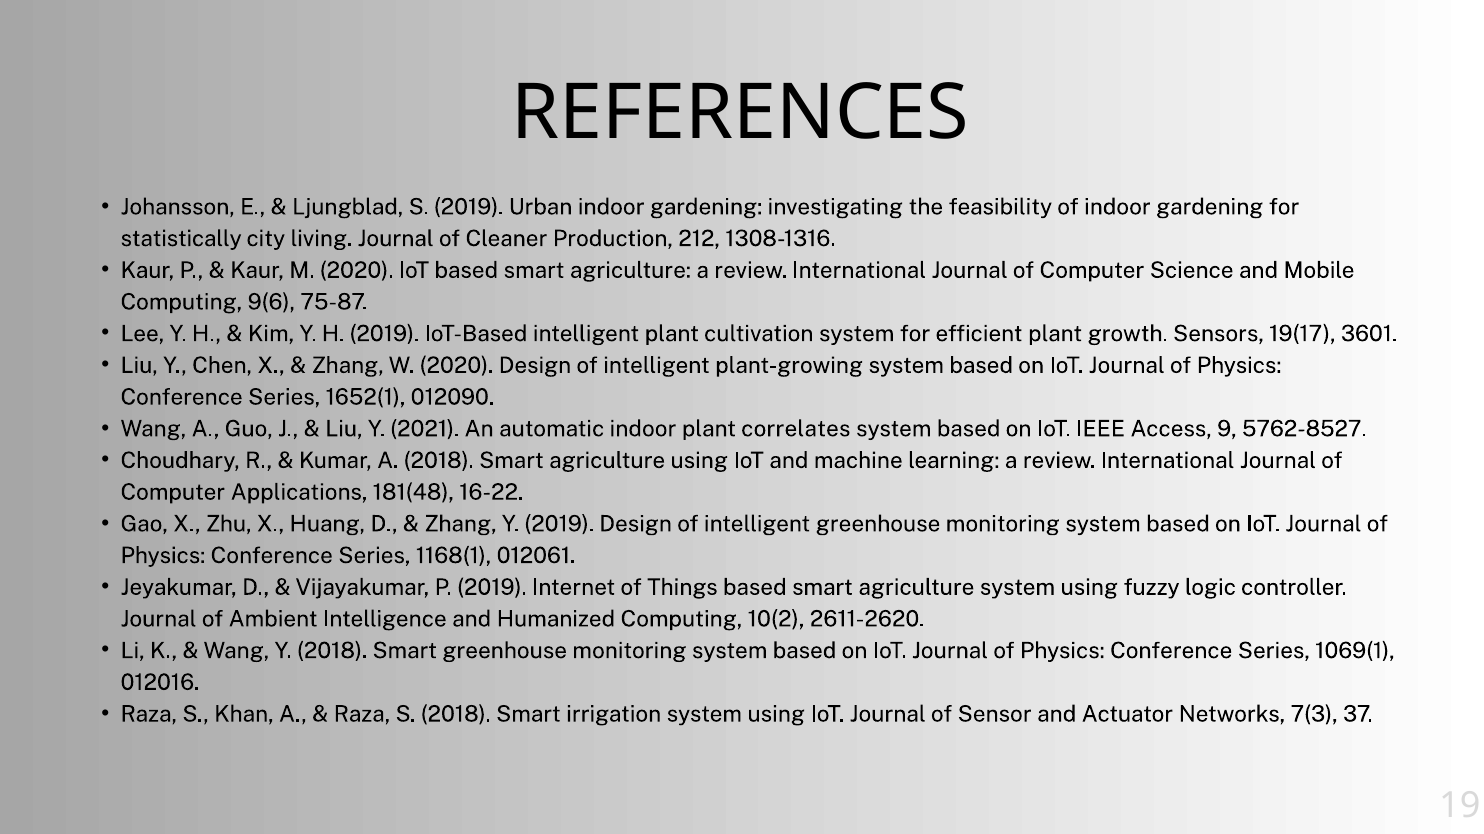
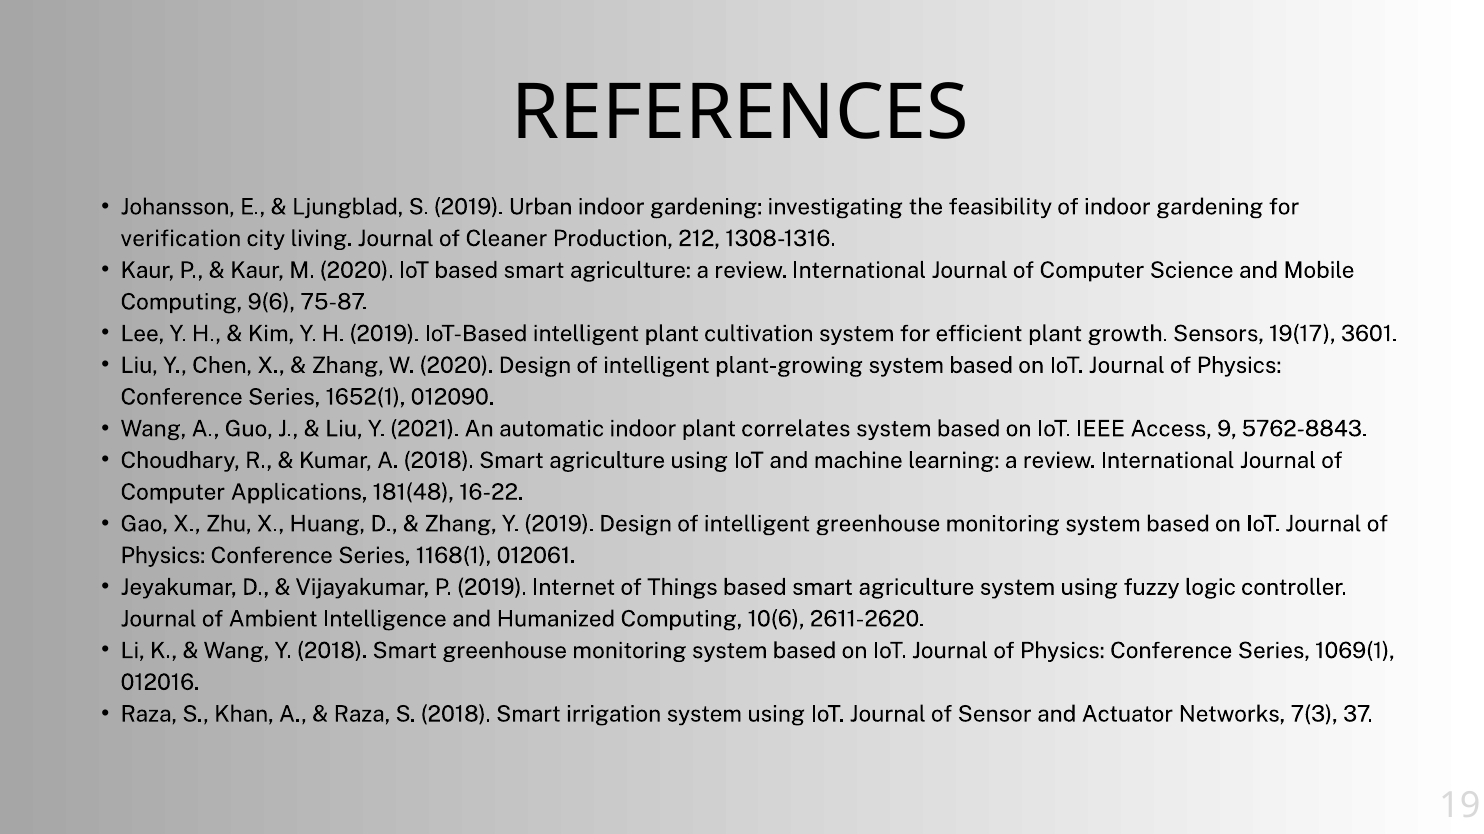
statistically: statistically -> verification
5762-8527: 5762-8527 -> 5762-8843
10(2: 10(2 -> 10(6
